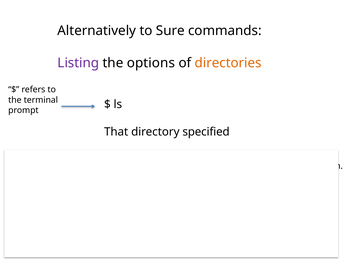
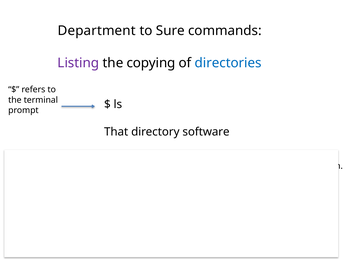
Alternatively: Alternatively -> Department
options: options -> copying
directories colour: orange -> blue
specified: specified -> software
